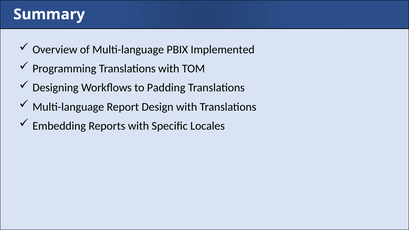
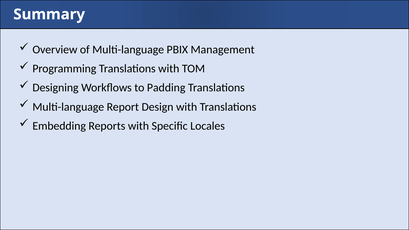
Implemented: Implemented -> Management
